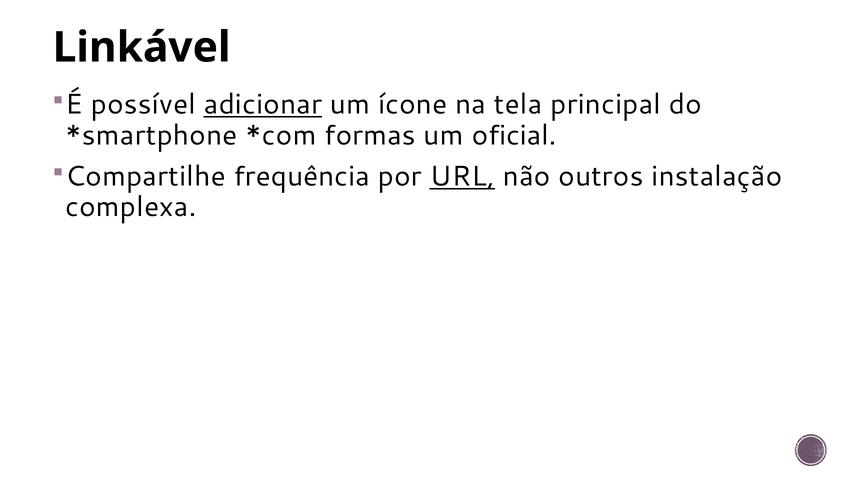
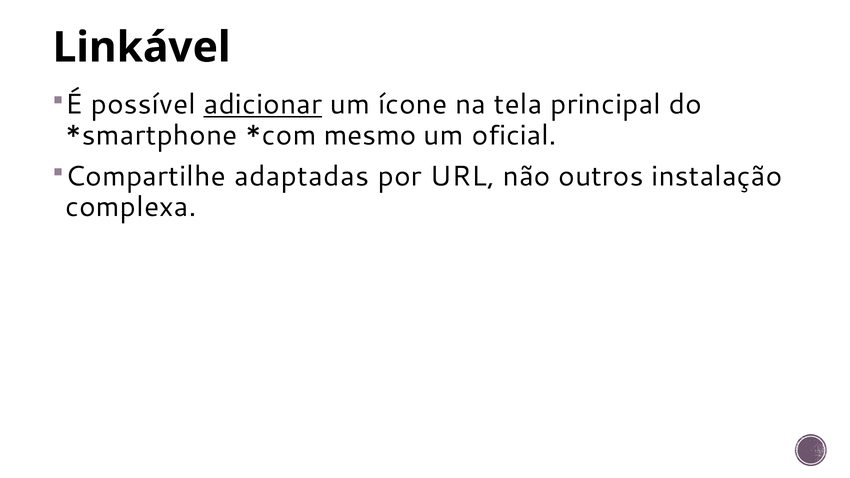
formas: formas -> mesmo
frequência: frequência -> adaptadas
URL underline: present -> none
